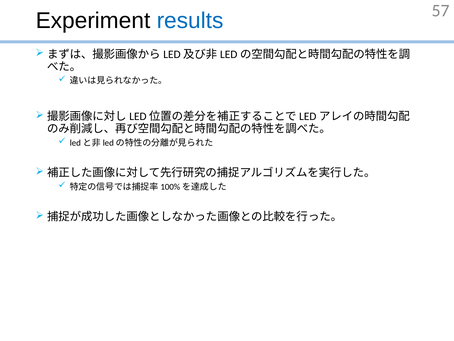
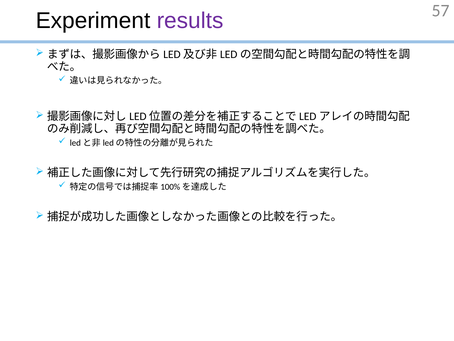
results colour: blue -> purple
